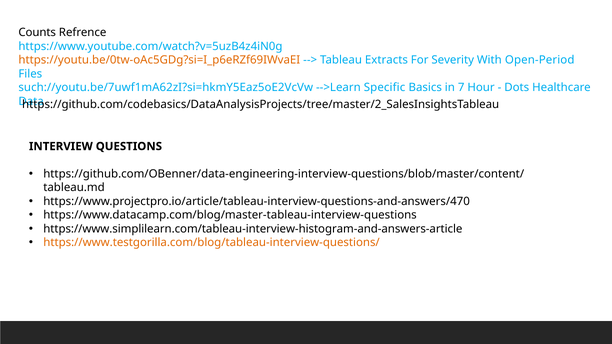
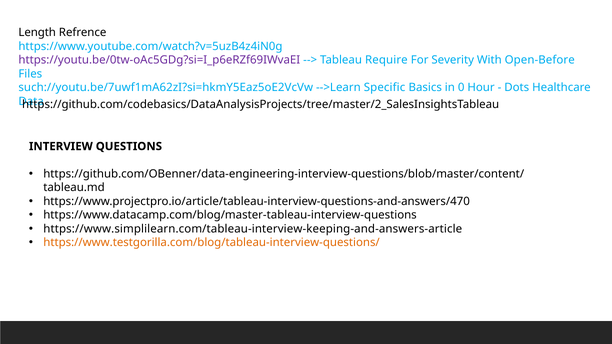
Counts: Counts -> Length
https://youtu.be/0tw-oAc5GDg?si=I_p6eRZf69IWvaEI colour: orange -> purple
Extracts: Extracts -> Require
Open-Period: Open-Period -> Open-Before
7: 7 -> 0
https://www.simplilearn.com/tableau-interview-histogram-and-answers-article: https://www.simplilearn.com/tableau-interview-histogram-and-answers-article -> https://www.simplilearn.com/tableau-interview-keeping-and-answers-article
